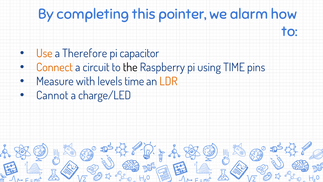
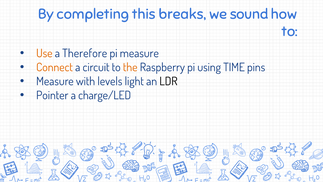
pointer: pointer -> breaks
alarm: alarm -> sound
pi capacitor: capacitor -> measure
the colour: black -> orange
levels time: time -> light
LDR colour: orange -> black
Cannot: Cannot -> Pointer
